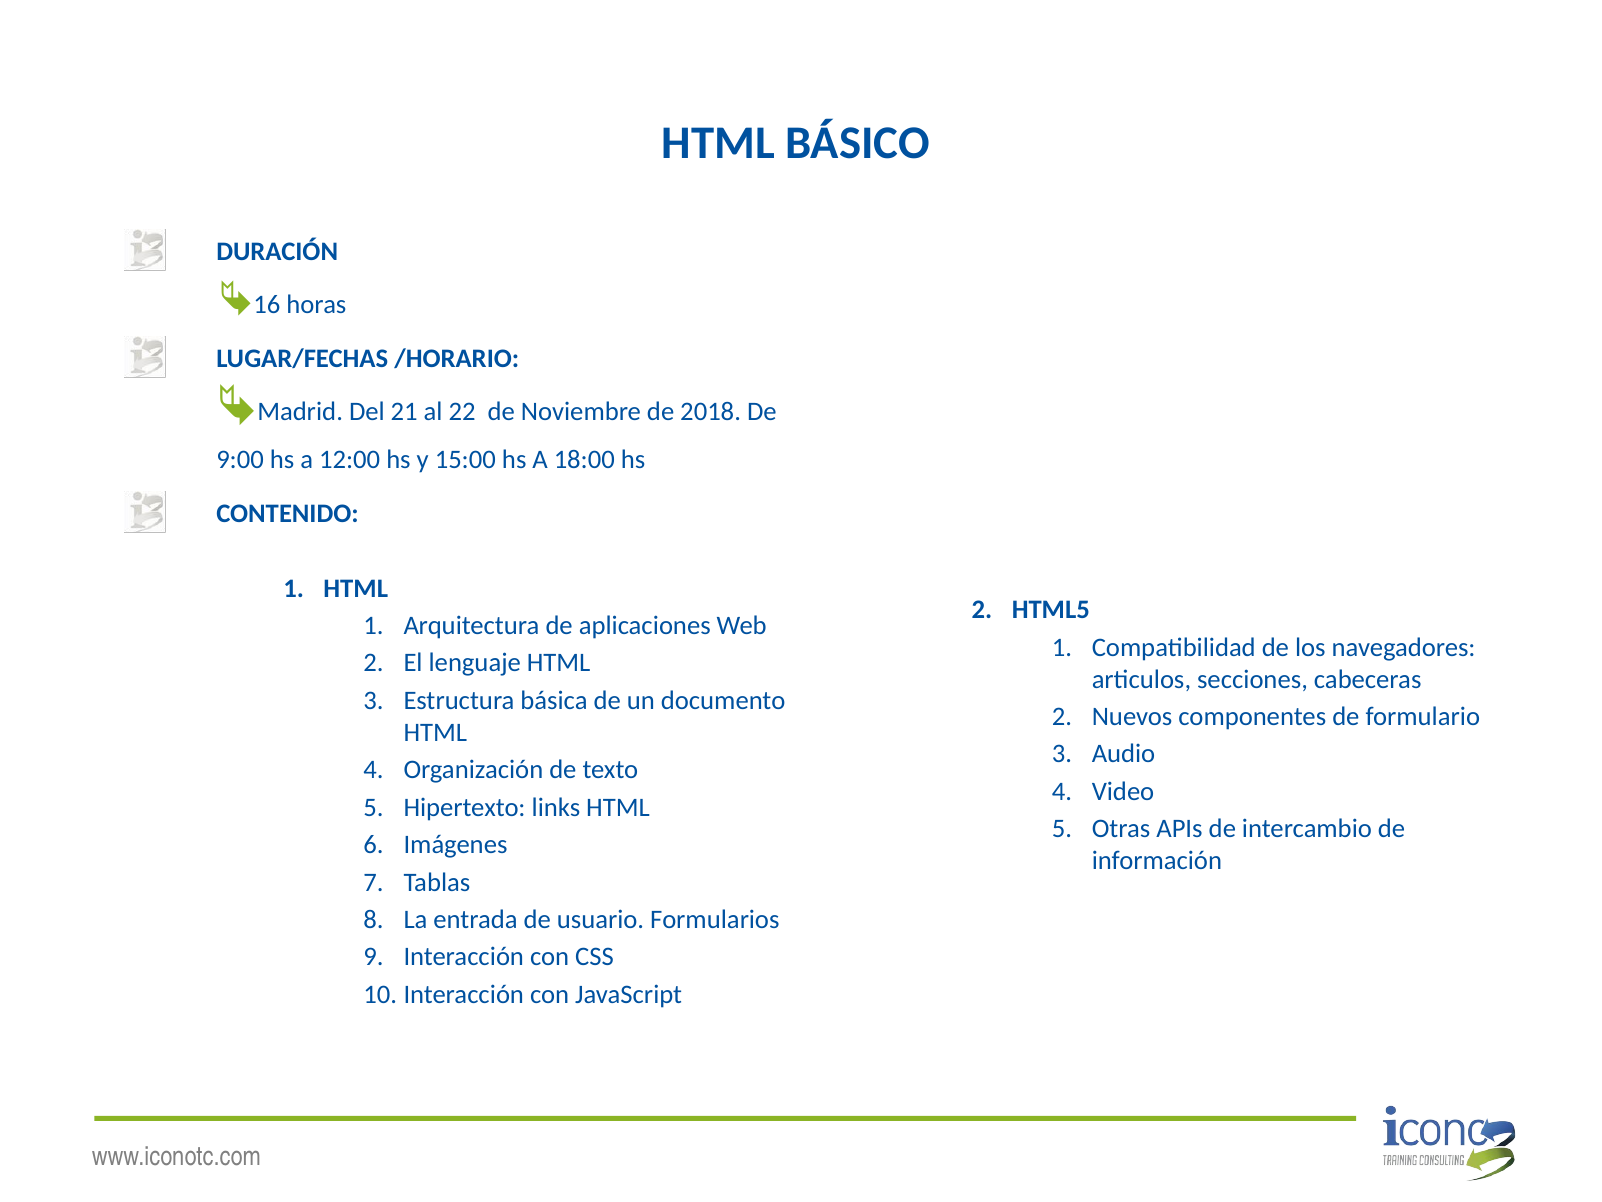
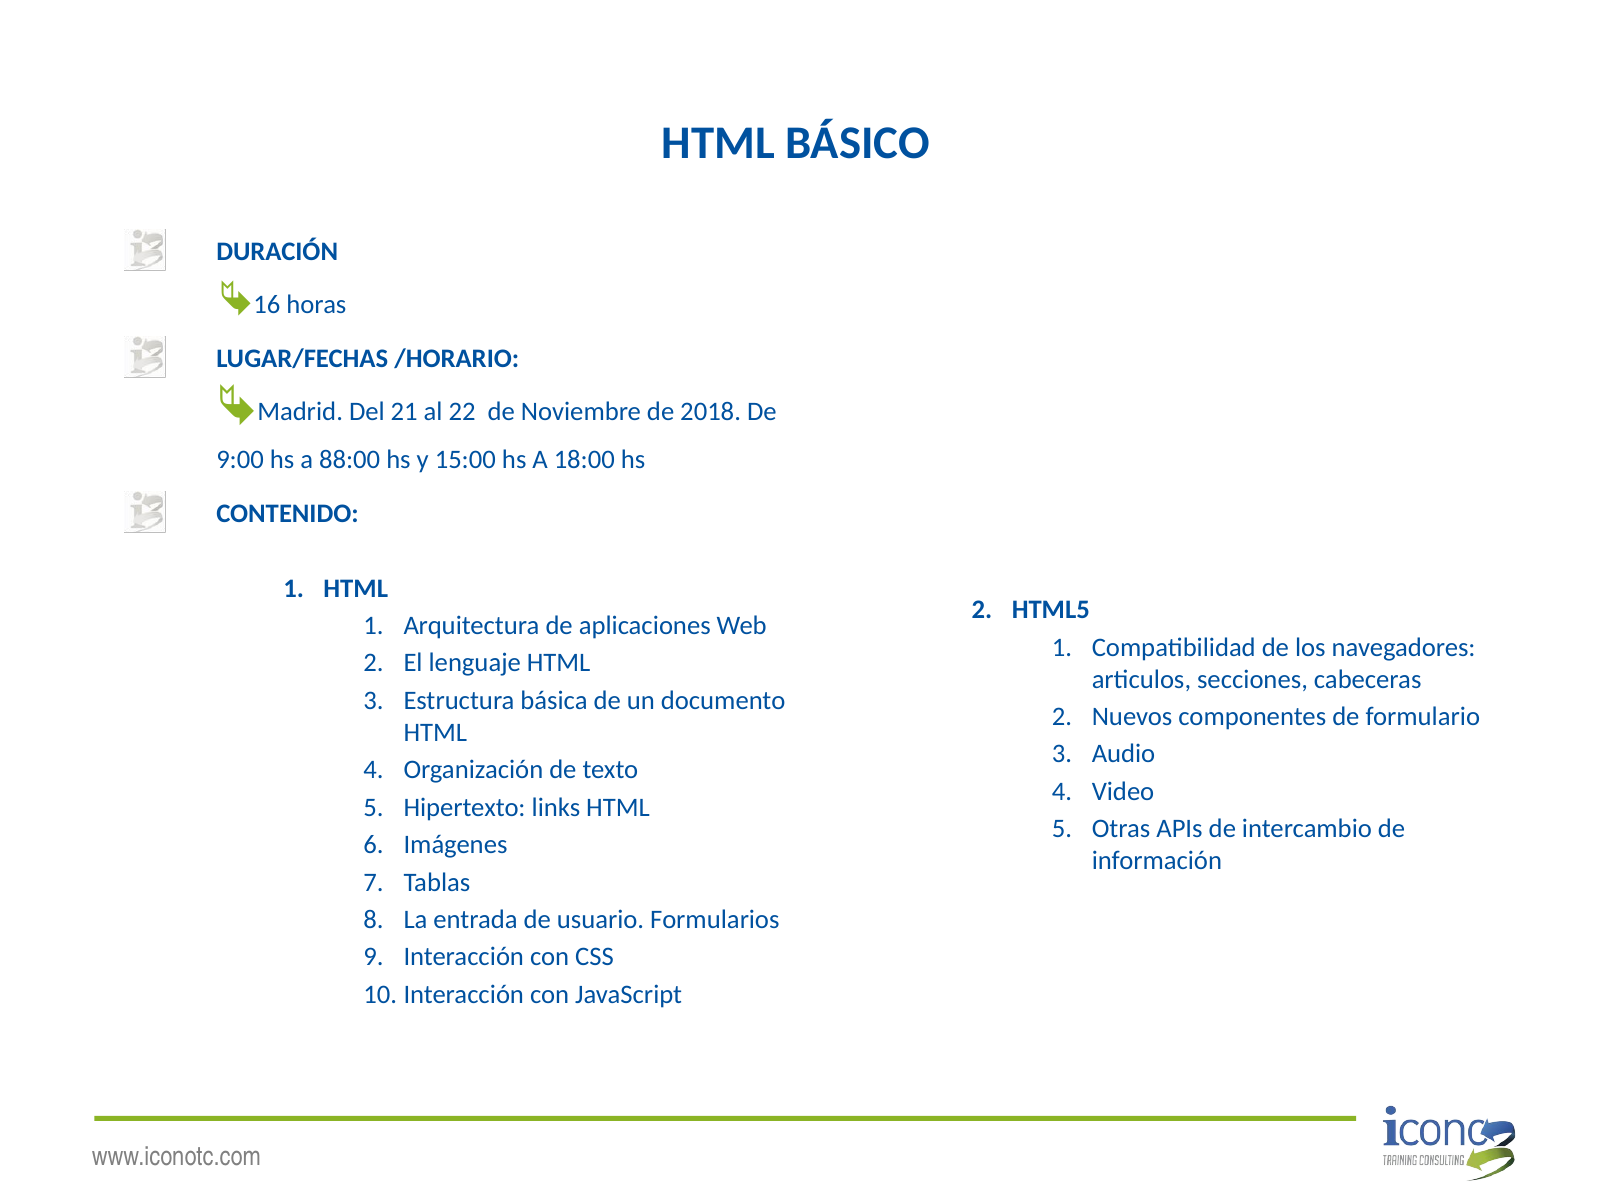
12:00: 12:00 -> 88:00
